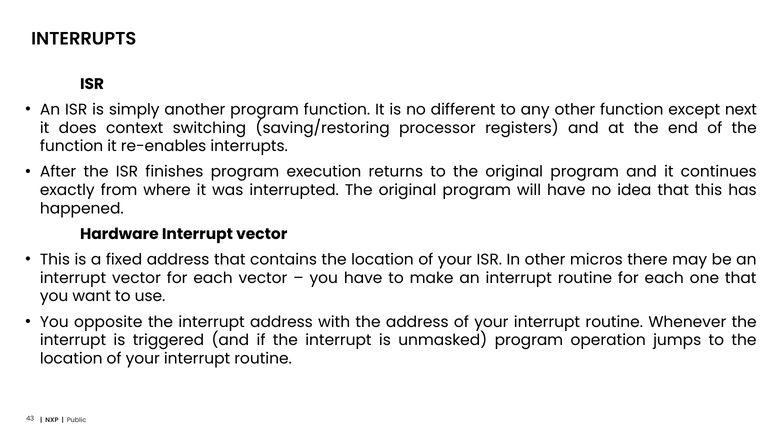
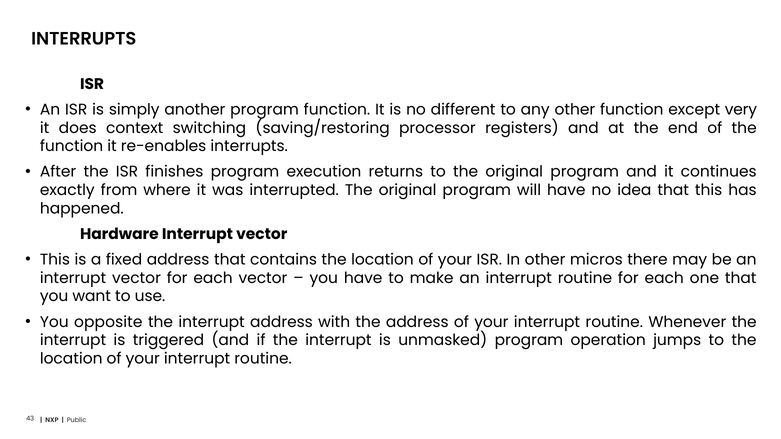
next: next -> very
